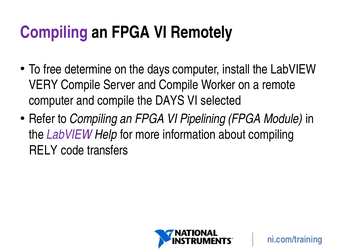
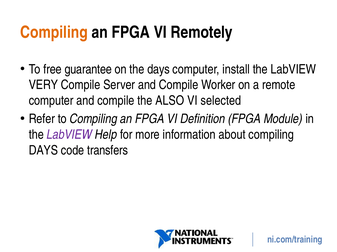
Compiling at (54, 32) colour: purple -> orange
determine: determine -> guarantee
compile the DAYS: DAYS -> ALSO
Pipelining: Pipelining -> Definition
RELY at (43, 151): RELY -> DAYS
